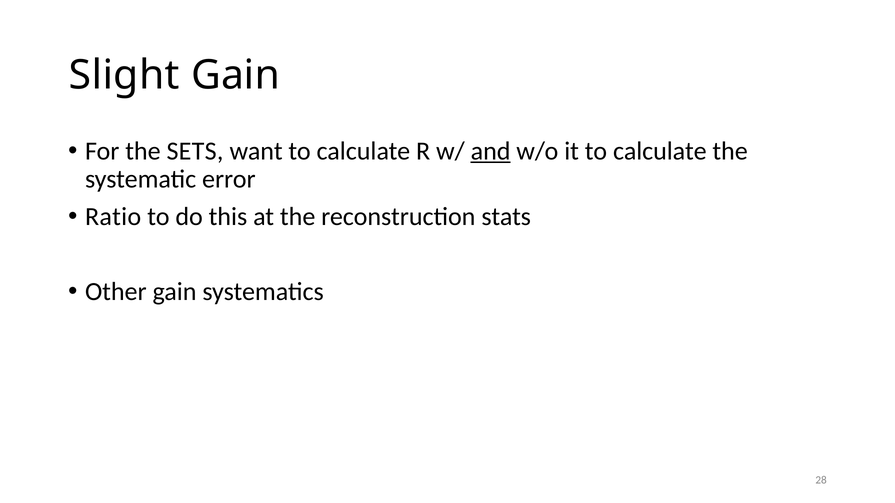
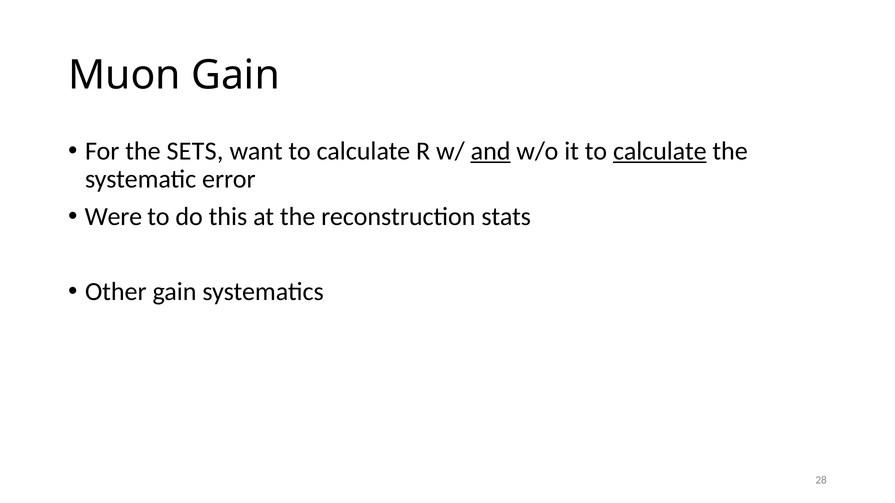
Slight: Slight -> Muon
calculate at (660, 151) underline: none -> present
Ratio: Ratio -> Were
